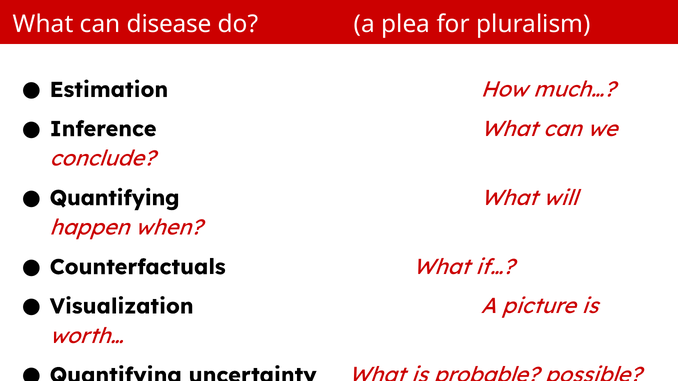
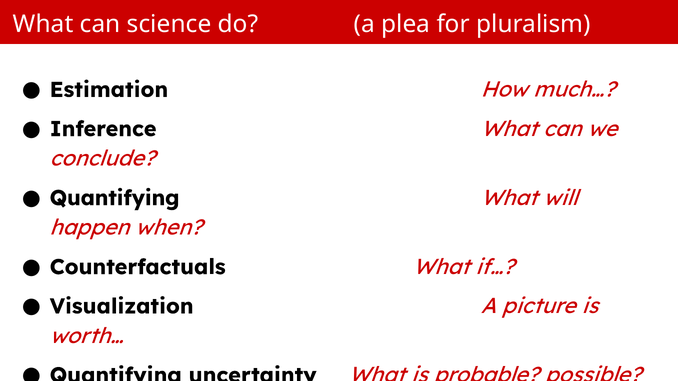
disease: disease -> science
